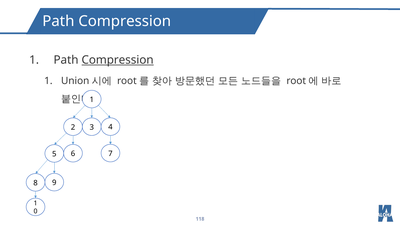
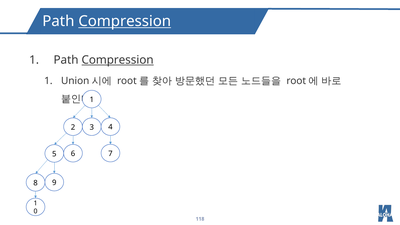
Compression at (125, 21) underline: none -> present
